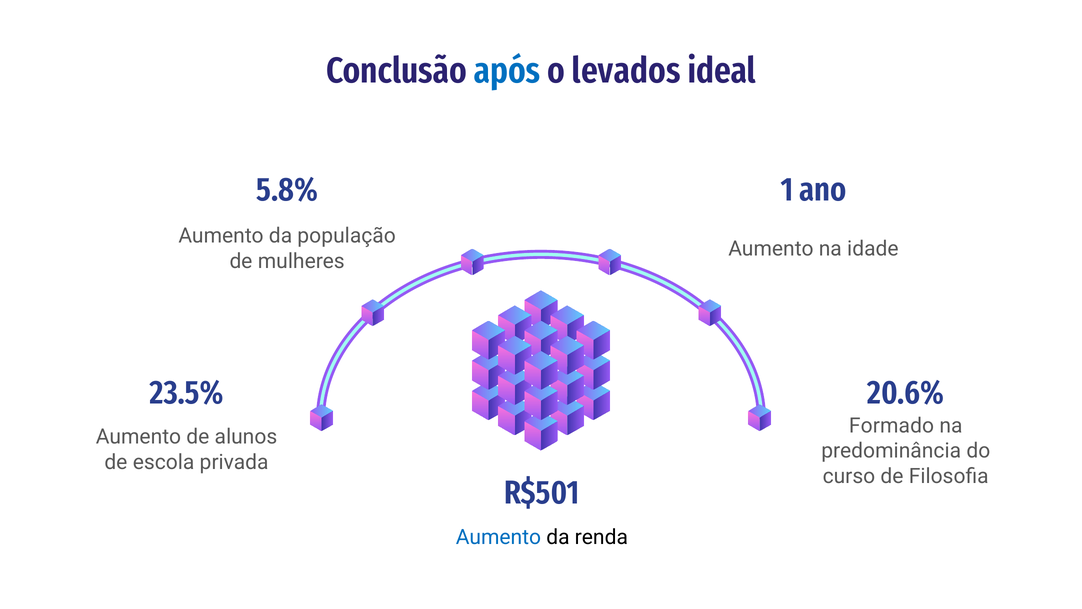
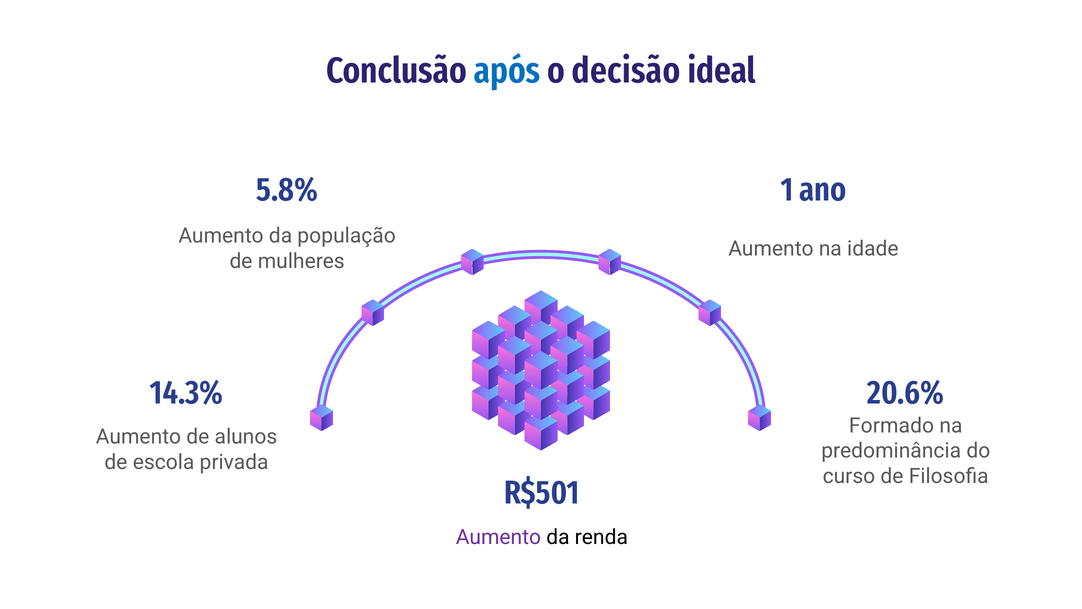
levados: levados -> decisão
23.5%: 23.5% -> 14.3%
Aumento at (498, 537) colour: blue -> purple
